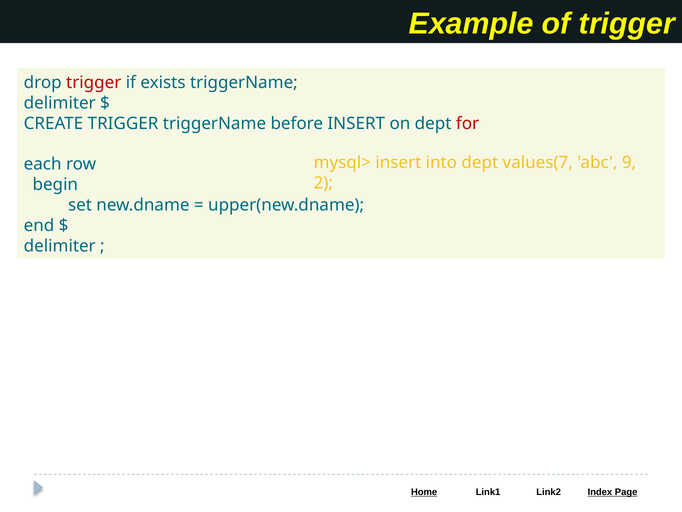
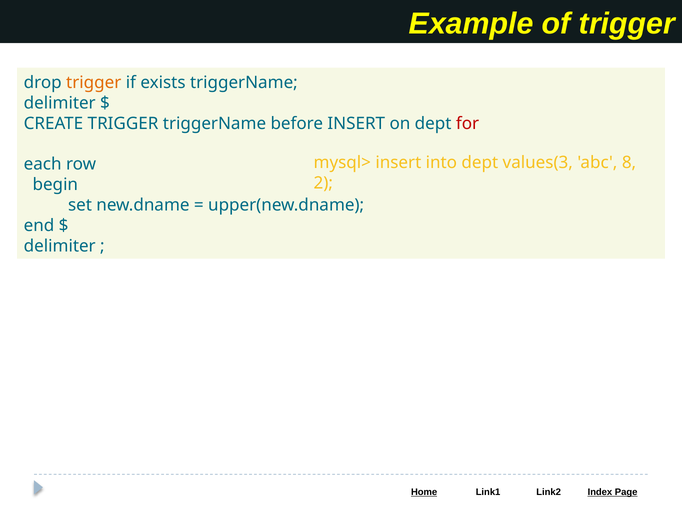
trigger at (94, 82) colour: red -> orange
values(7: values(7 -> values(3
9: 9 -> 8
